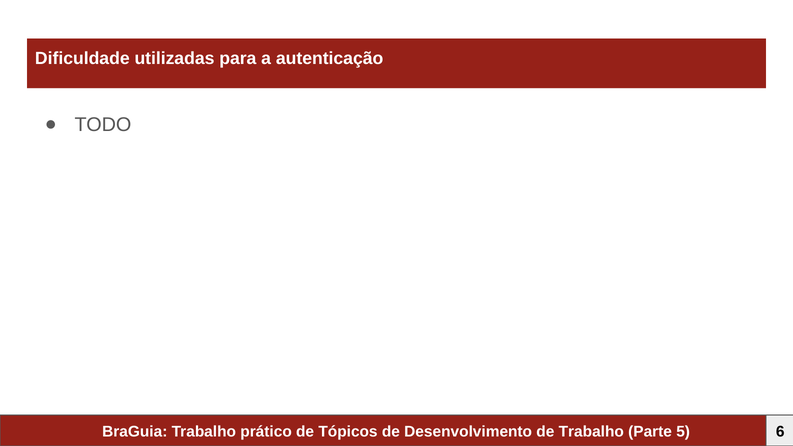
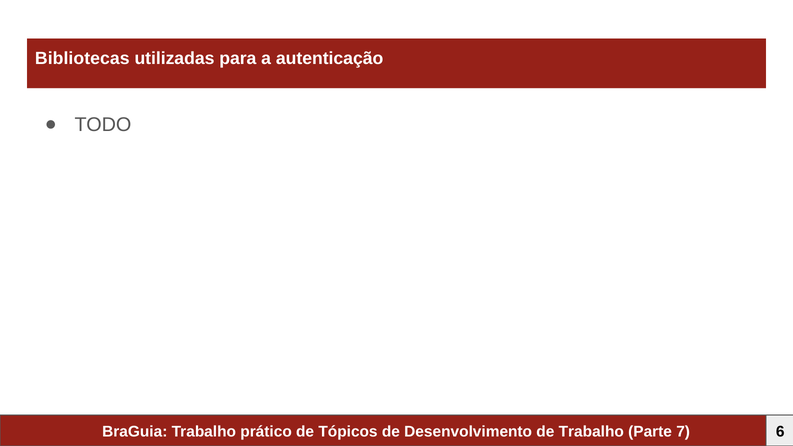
Dificuldade: Dificuldade -> Bibliotecas
5: 5 -> 7
